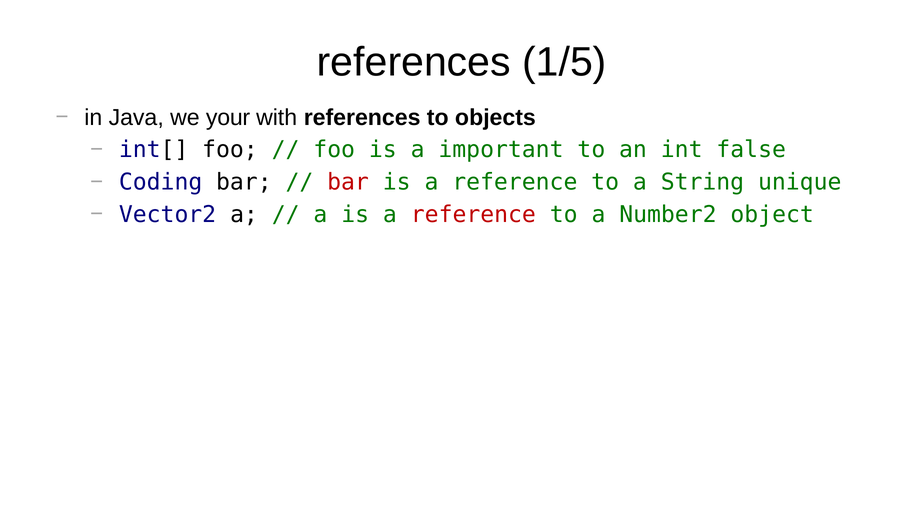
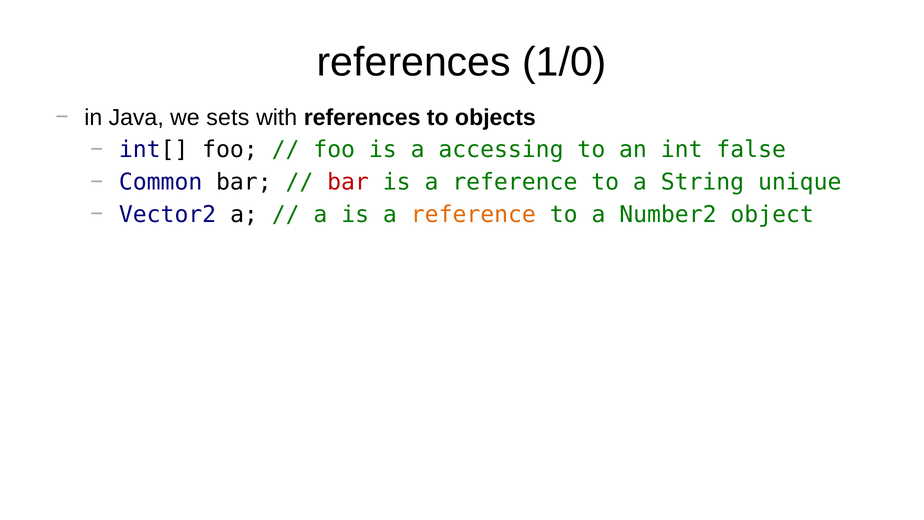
1/5: 1/5 -> 1/0
your: your -> sets
important: important -> accessing
Coding: Coding -> Common
reference at (473, 214) colour: red -> orange
